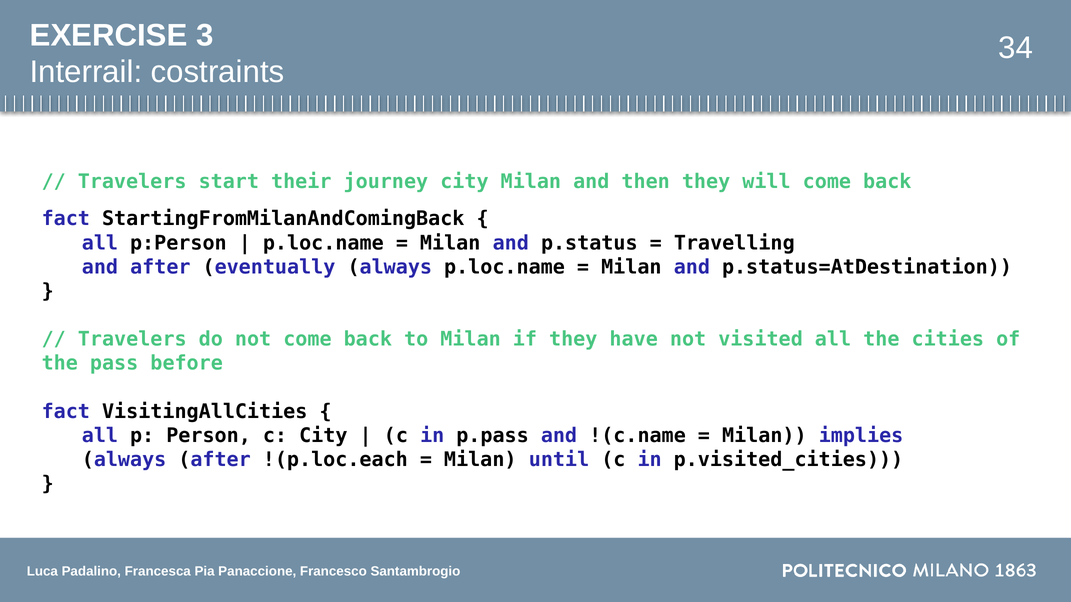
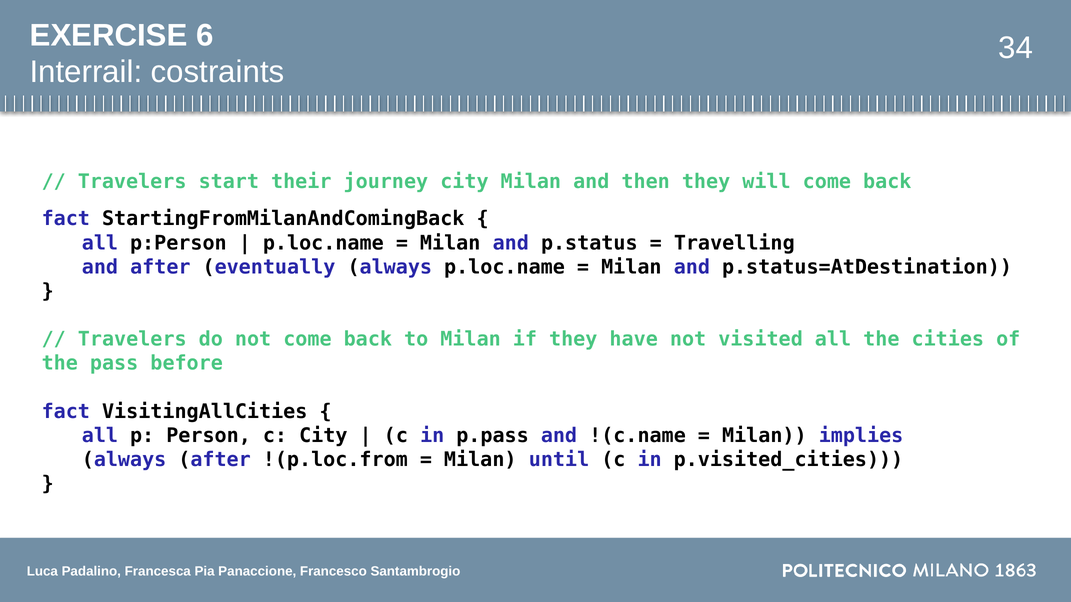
3: 3 -> 6
!(p.loc.each: !(p.loc.each -> !(p.loc.from
